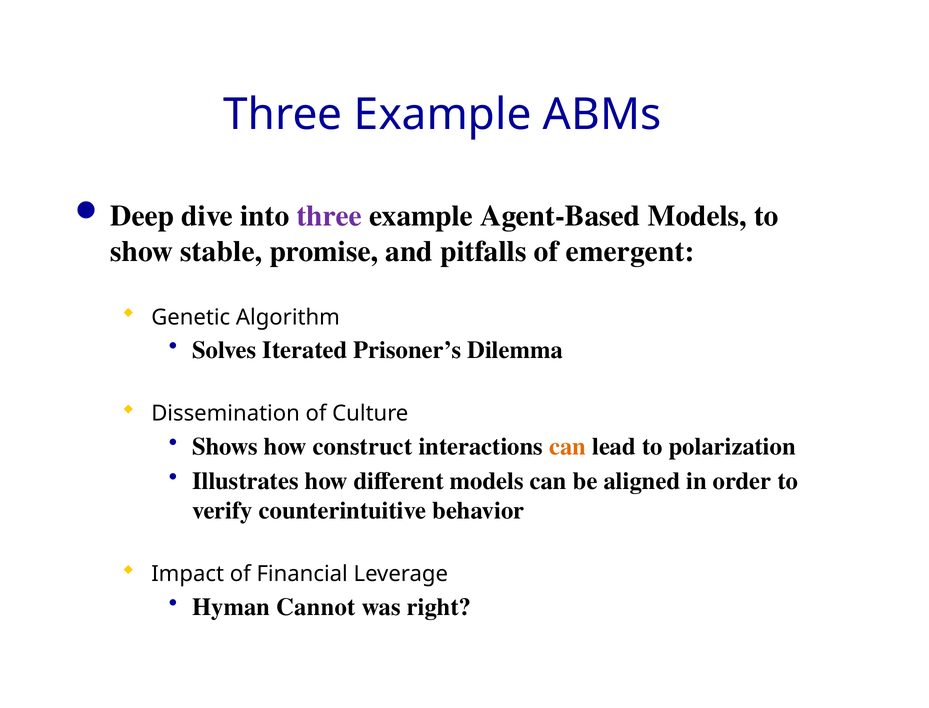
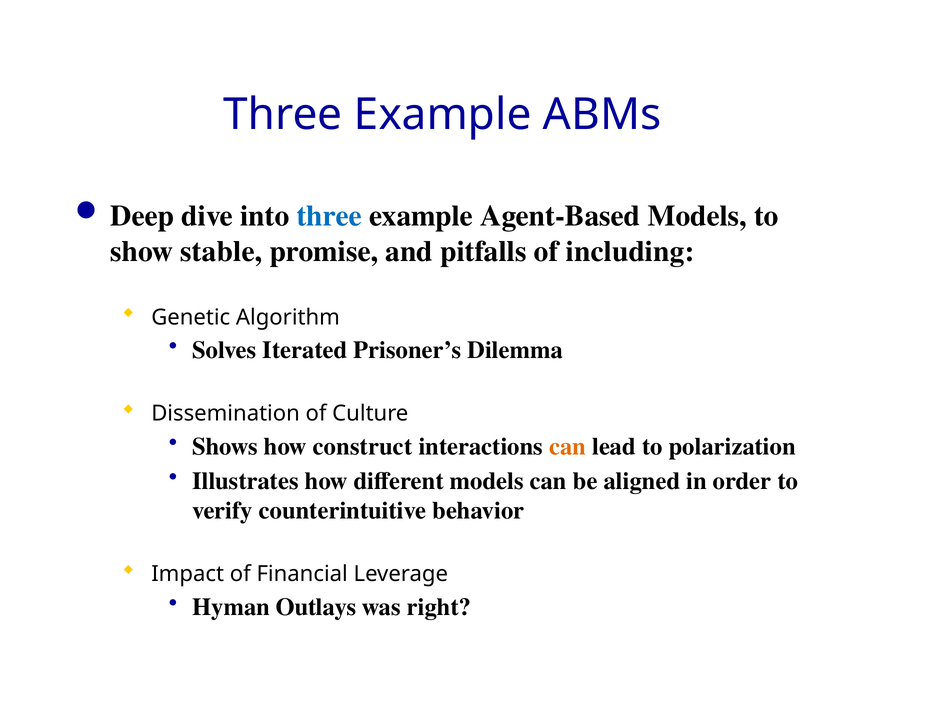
three at (329, 216) colour: purple -> blue
emergent: emergent -> including
Cannot: Cannot -> Outlays
